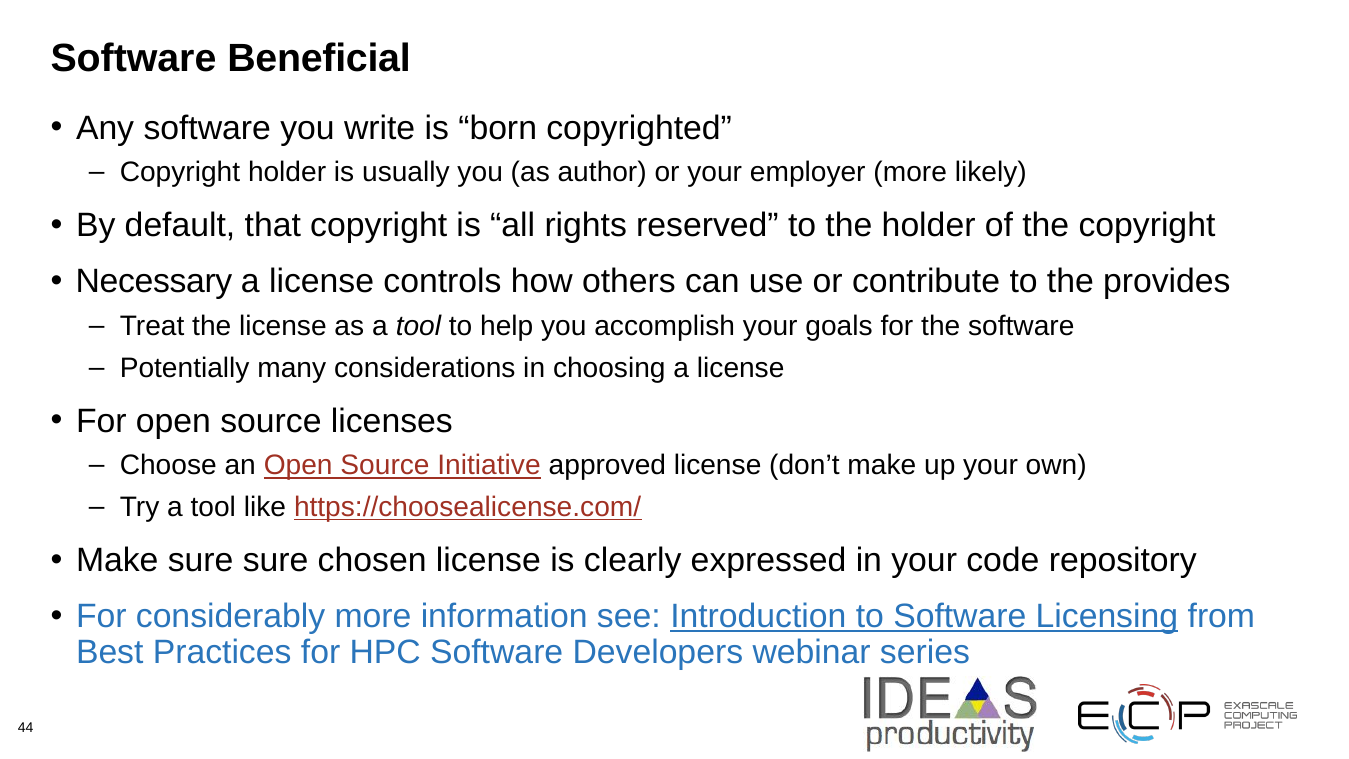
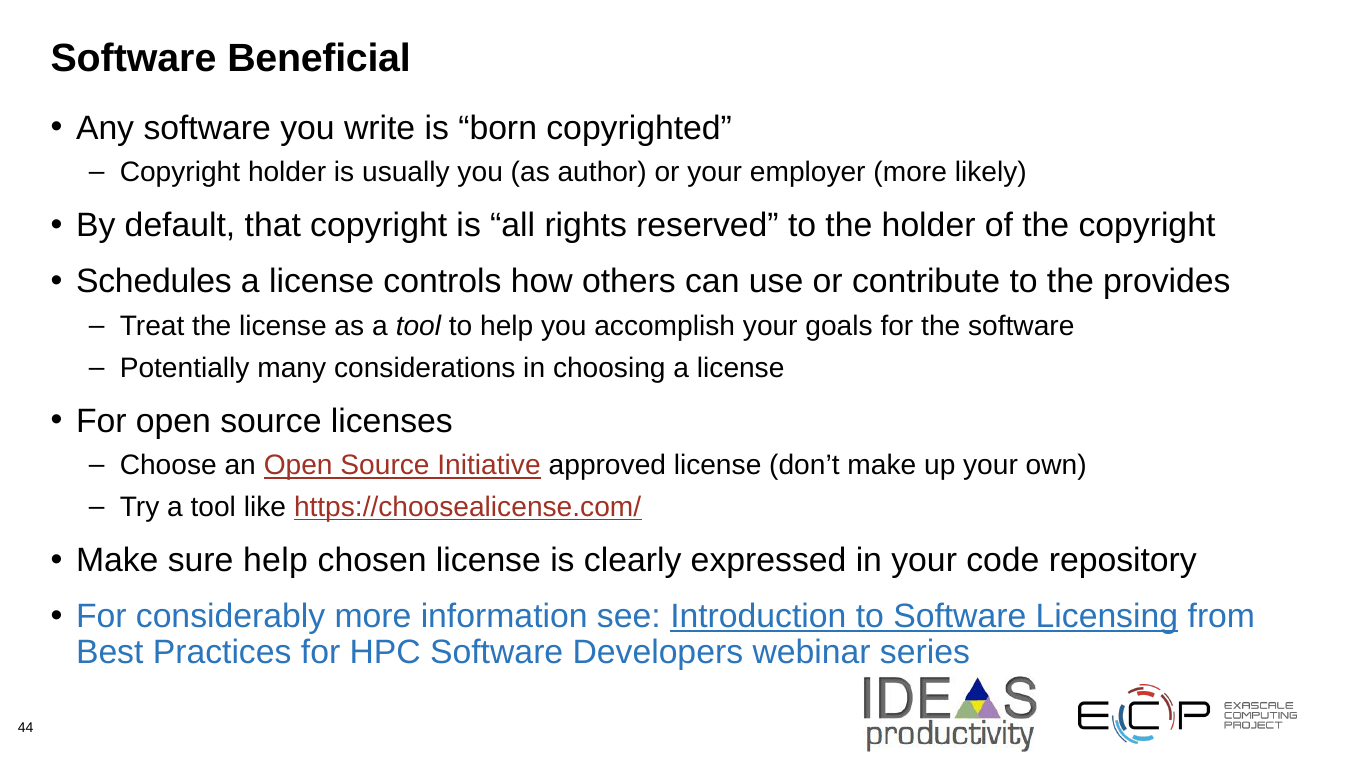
Necessary: Necessary -> Schedules
sure sure: sure -> help
